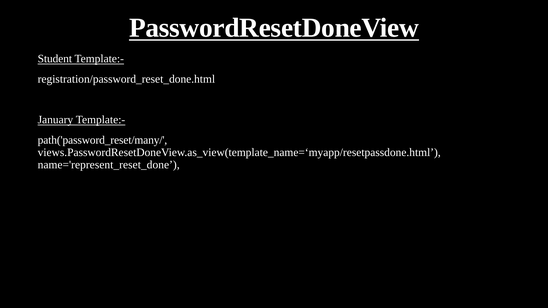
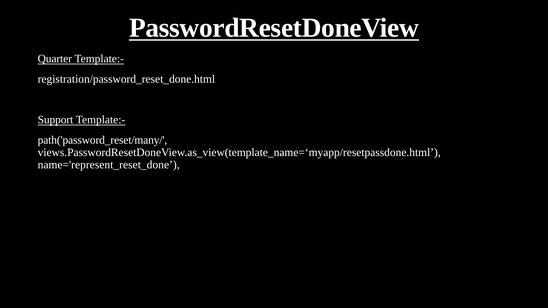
Student: Student -> Quarter
January: January -> Support
